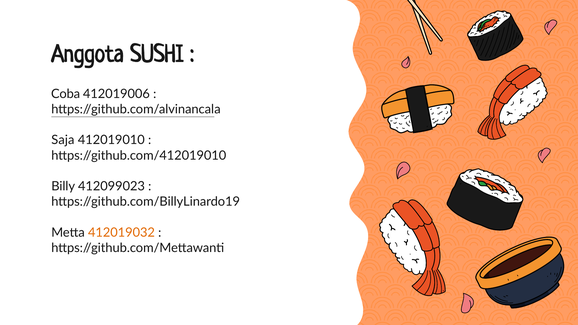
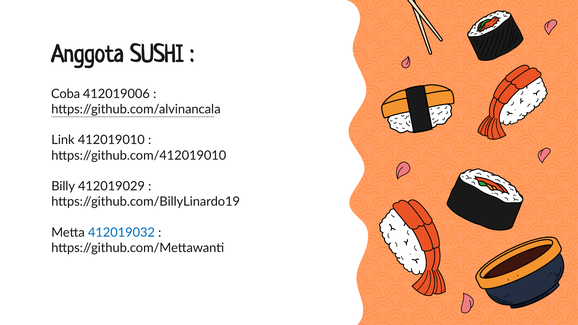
Saja: Saja -> Link
412099023: 412099023 -> 412019029
412019032 colour: orange -> blue
